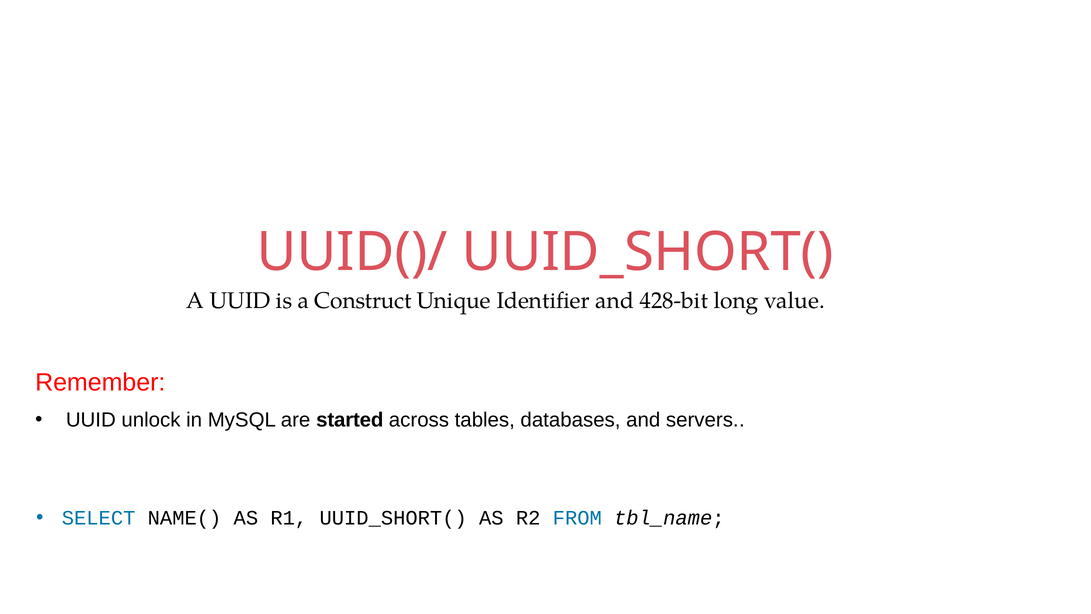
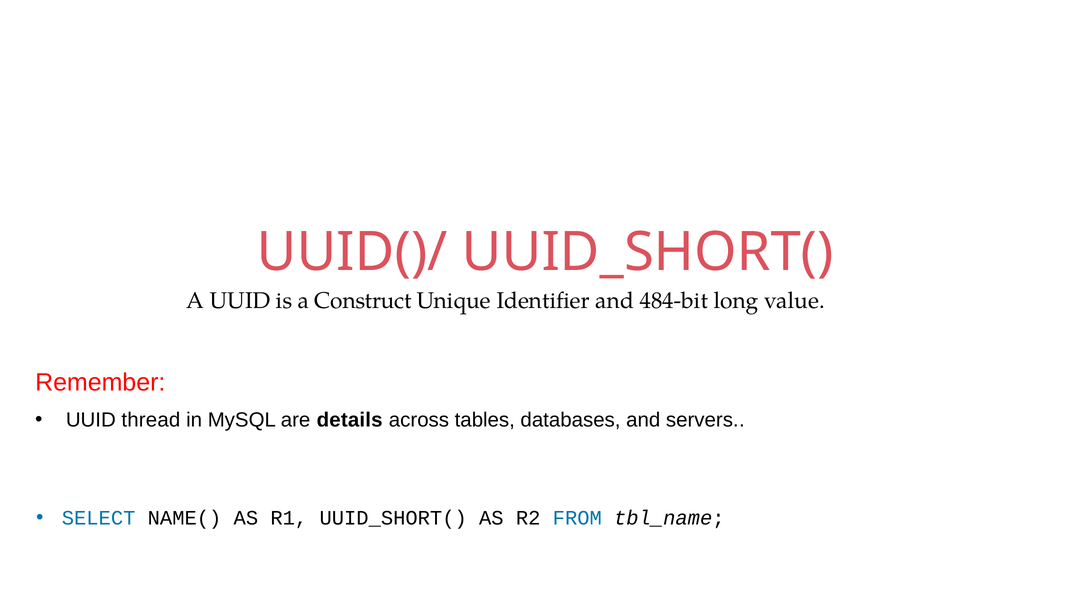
428-bit: 428-bit -> 484-bit
unlock: unlock -> thread
started: started -> details
